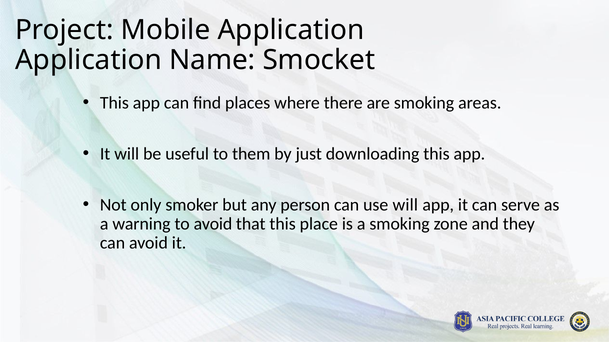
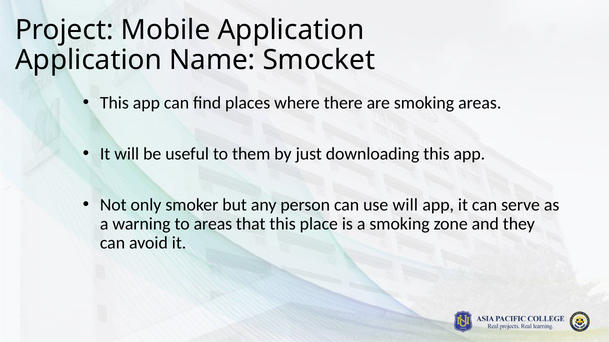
to avoid: avoid -> areas
